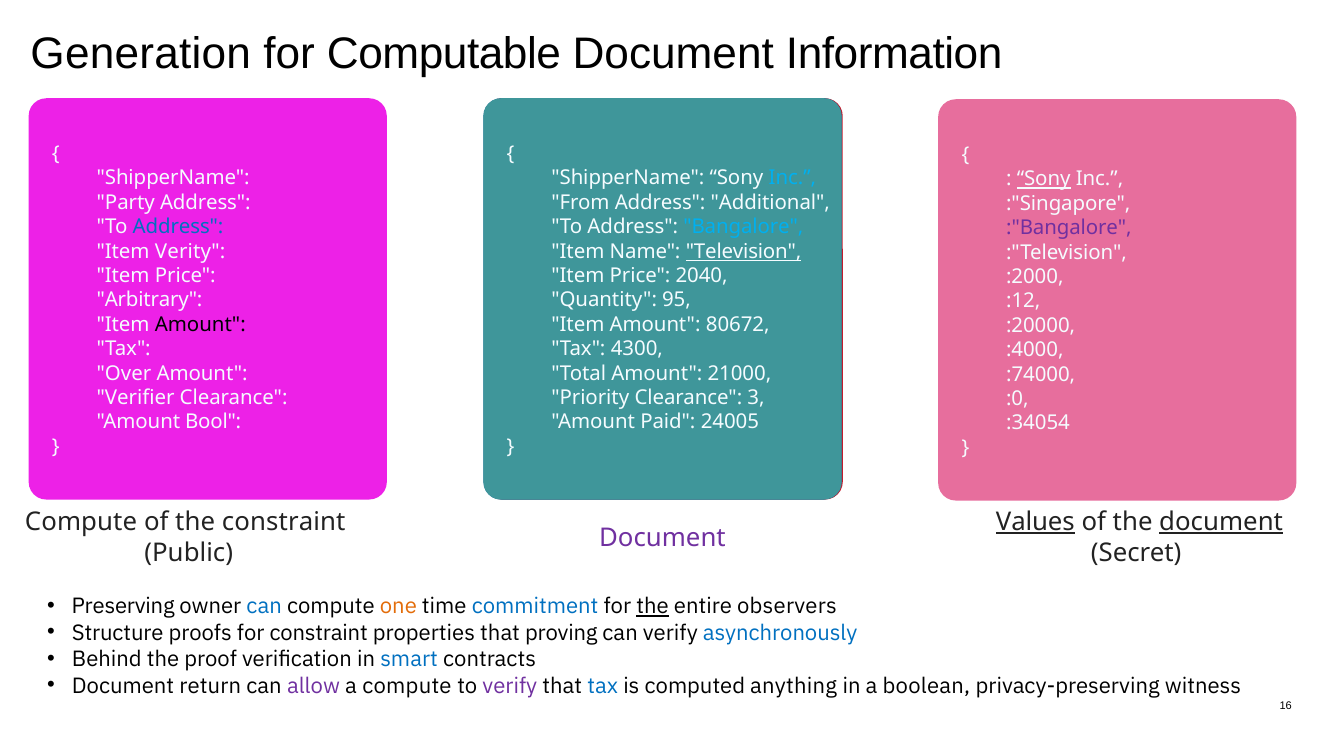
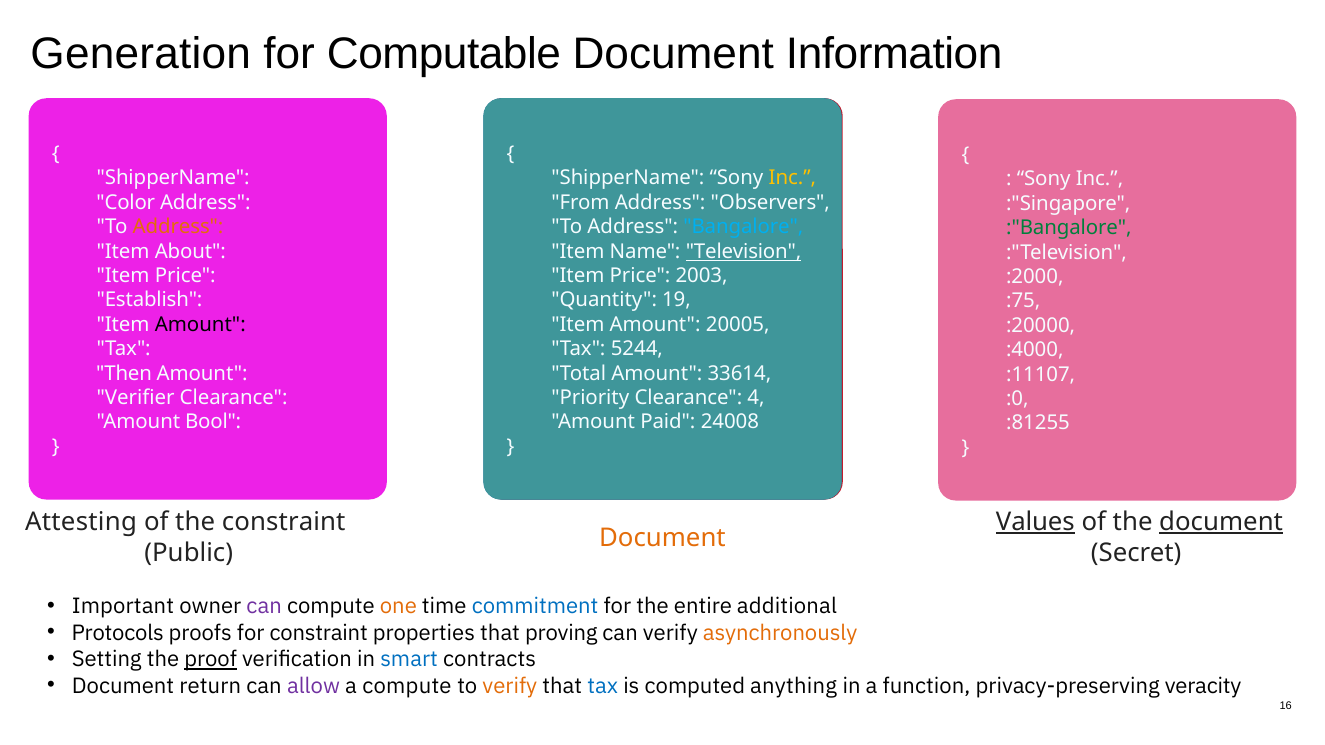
Inc at (792, 178) colour: light blue -> yellow
Sony at (1044, 179) underline: present -> none
Party: Party -> Color
Additional: Additional -> Observers
Address at (178, 227) colour: blue -> orange
:"Bangalore colour: purple -> green
Verity: Verity -> About
2040: 2040 -> 2003
Arbitrary: Arbitrary -> Establish
95: 95 -> 19
:12: :12 -> :75
80672: 80672 -> 20005
4300: 4300 -> 5244
Over: Over -> Then
21000: 21000 -> 33614
:74000: :74000 -> :11107
3: 3 -> 4
24005: 24005 -> 24008
:34054: :34054 -> :81255
Compute at (81, 522): Compute -> Attesting
Document at (662, 539) colour: purple -> orange
Preserving: Preserving -> Important
can at (264, 607) colour: blue -> purple
the at (652, 607) underline: present -> none
observers: observers -> additional
Structure: Structure -> Protocols
asynchronously colour: blue -> orange
Behind: Behind -> Setting
proof underline: none -> present
verify at (510, 686) colour: purple -> orange
boolean: boolean -> function
witness: witness -> veracity
